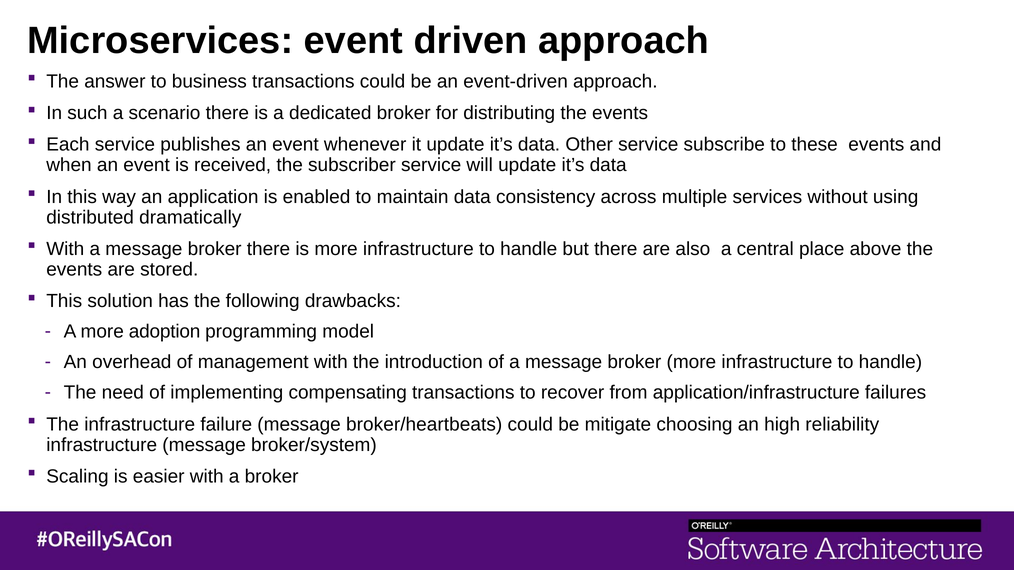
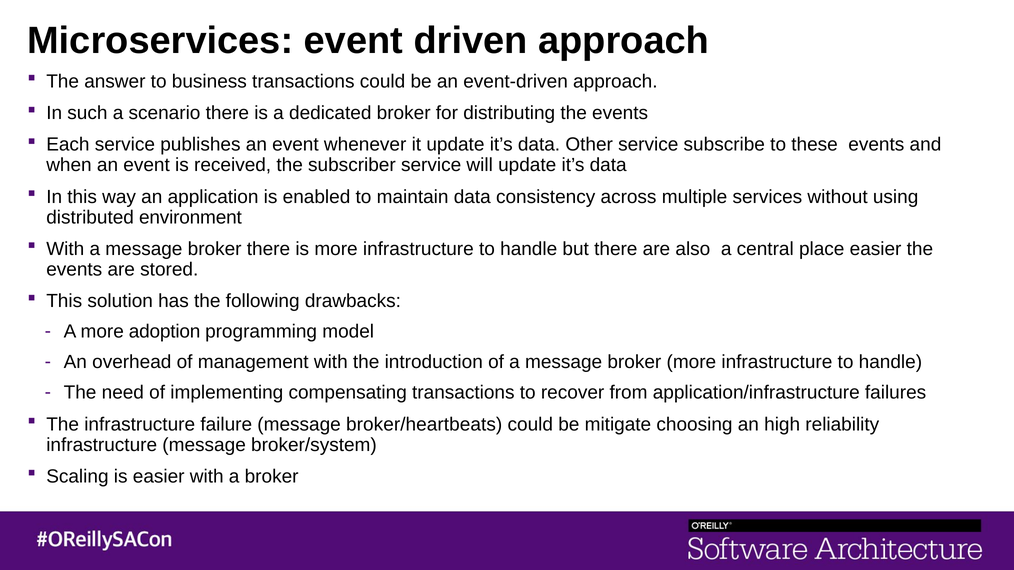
dramatically: dramatically -> environment
place above: above -> easier
